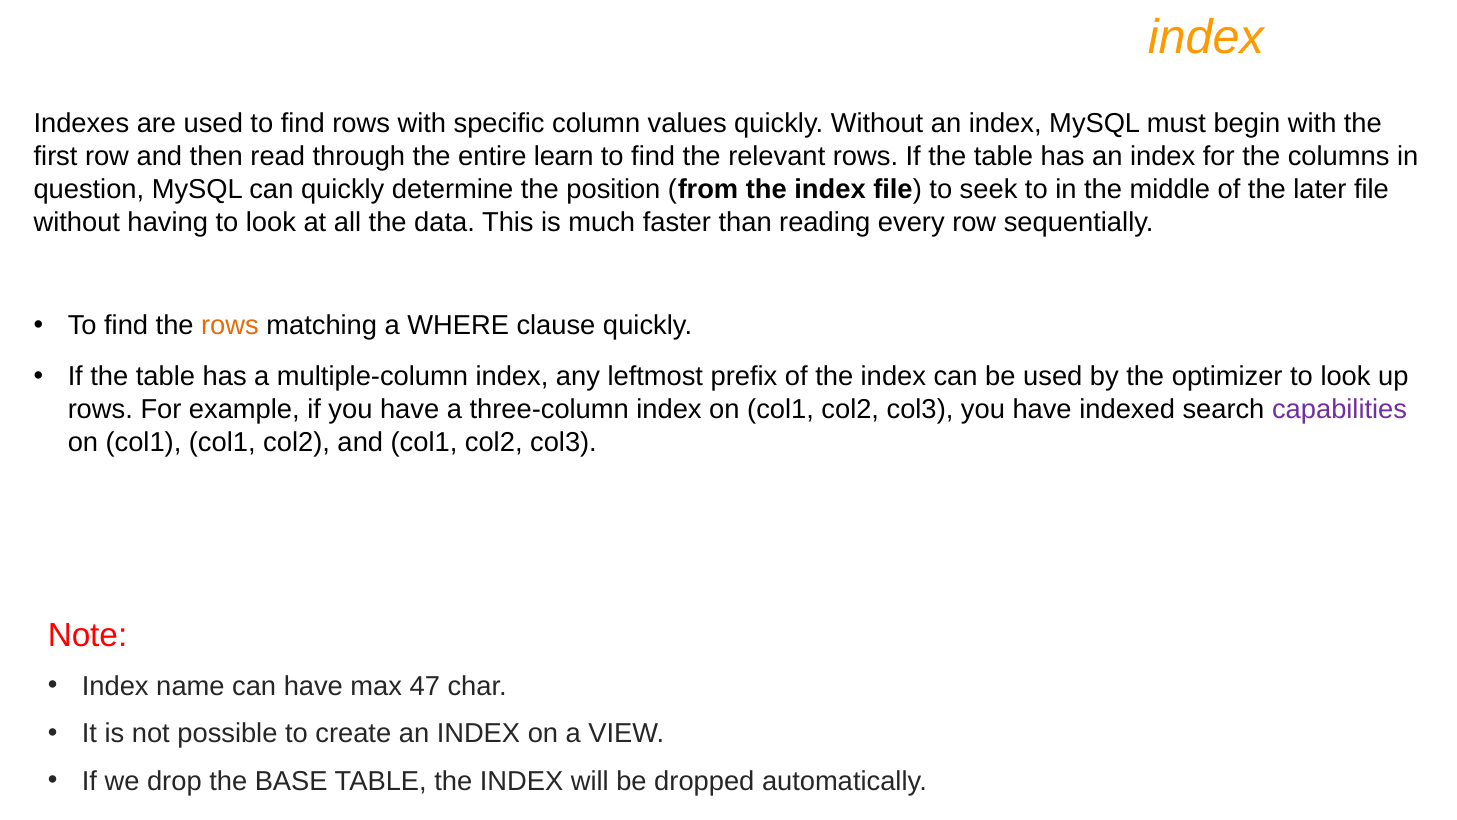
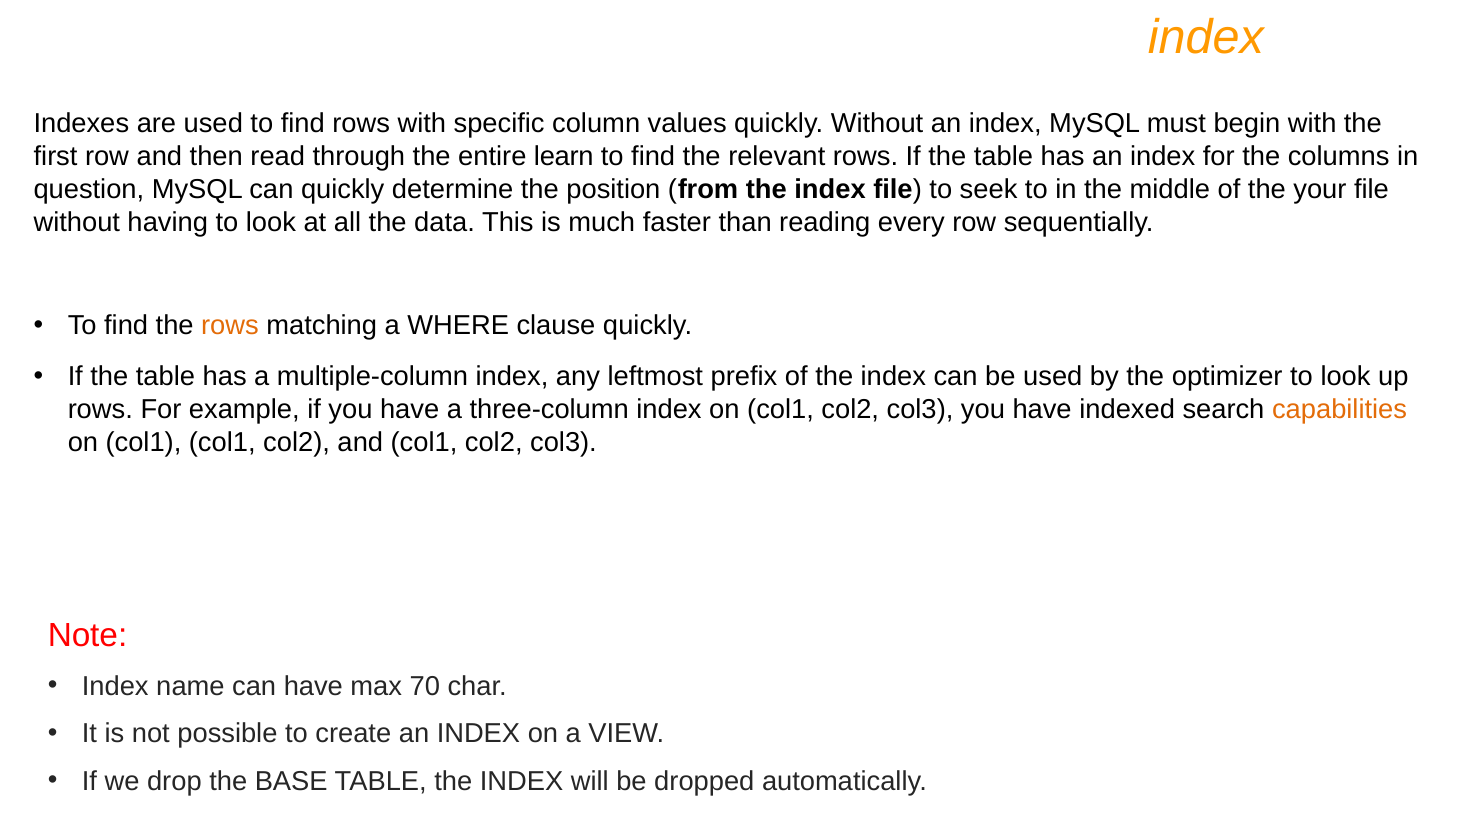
later: later -> your
capabilities colour: purple -> orange
47: 47 -> 70
